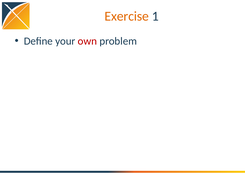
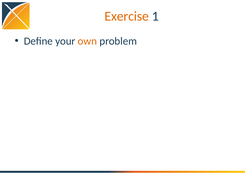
own colour: red -> orange
